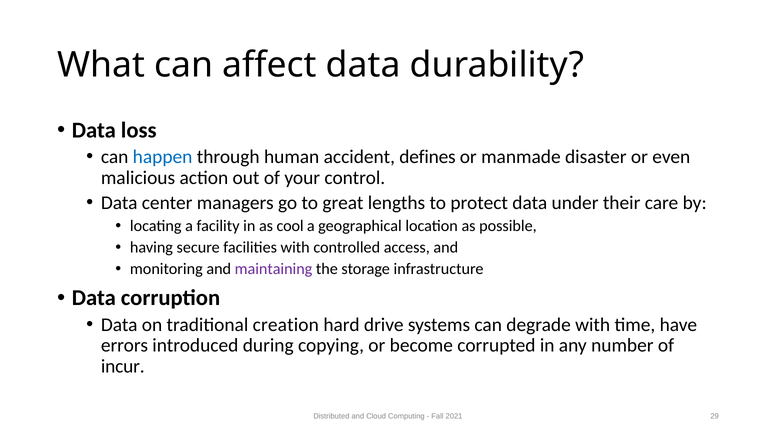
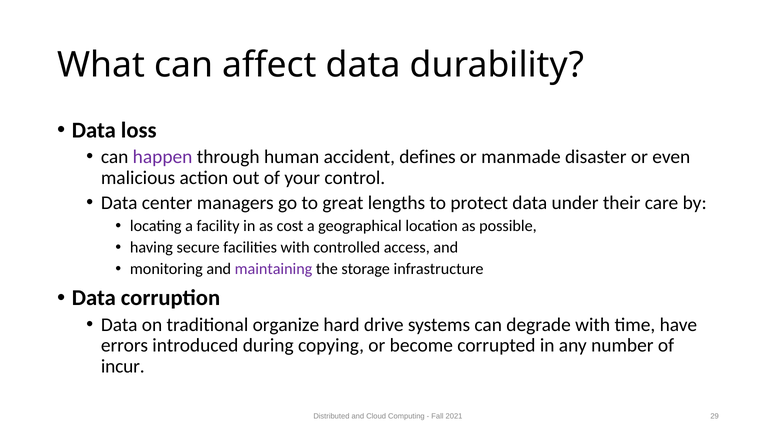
happen colour: blue -> purple
cool: cool -> cost
creation: creation -> organize
